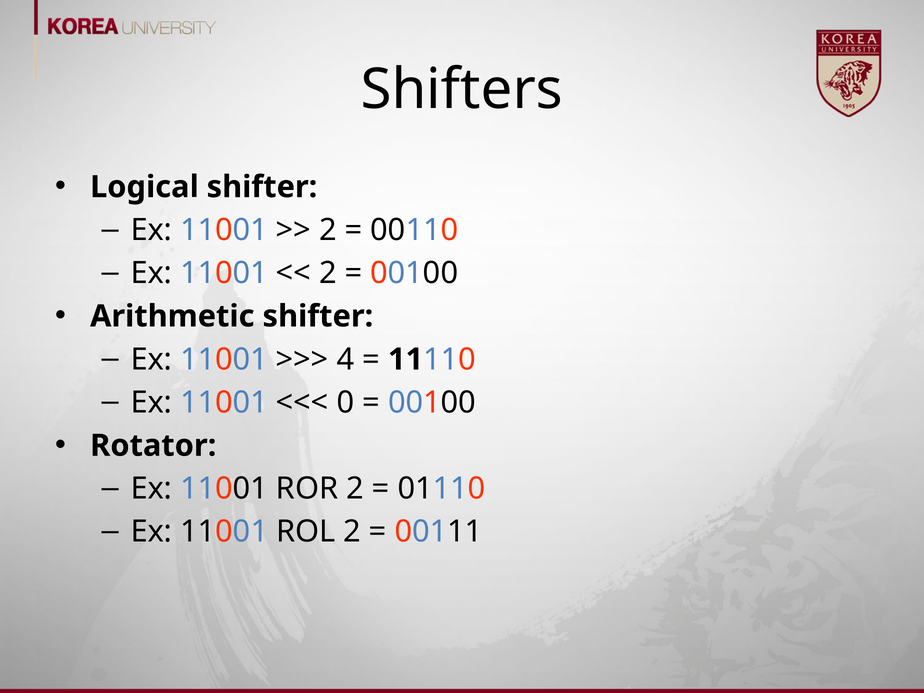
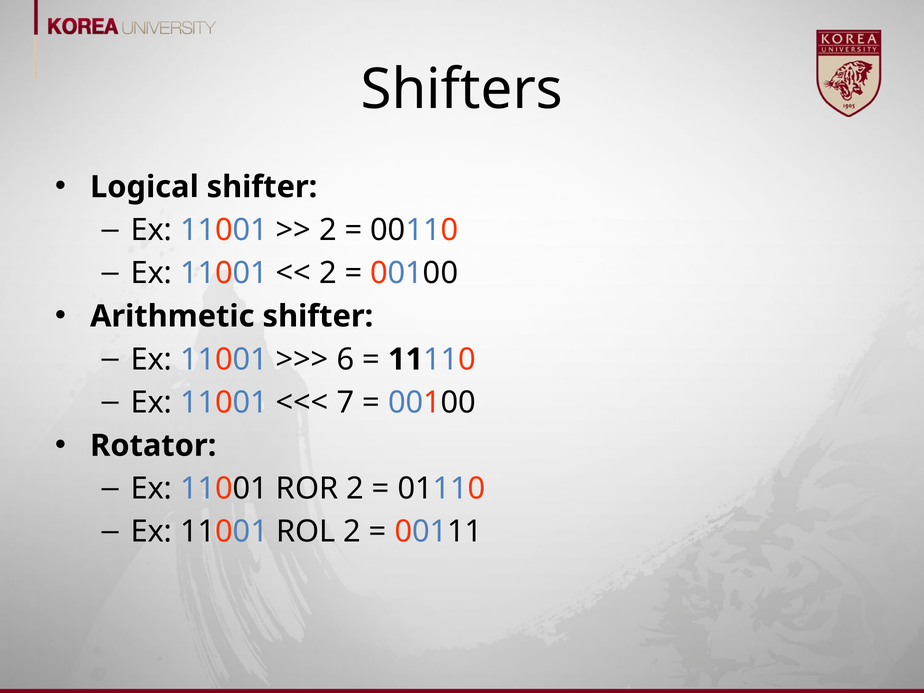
4: 4 -> 6
0: 0 -> 7
